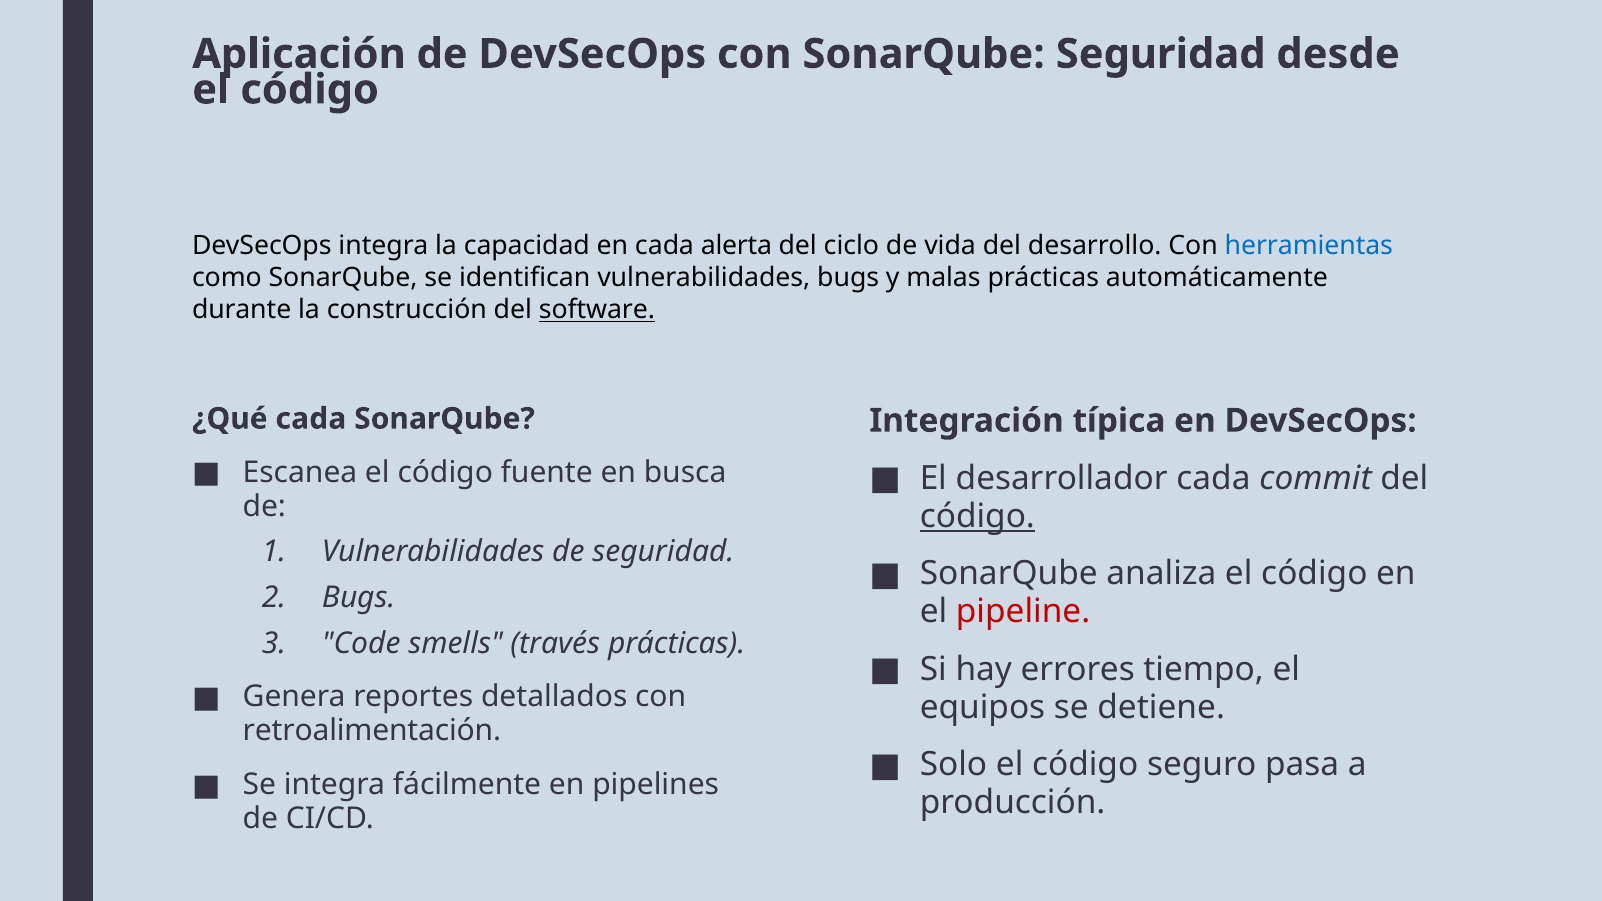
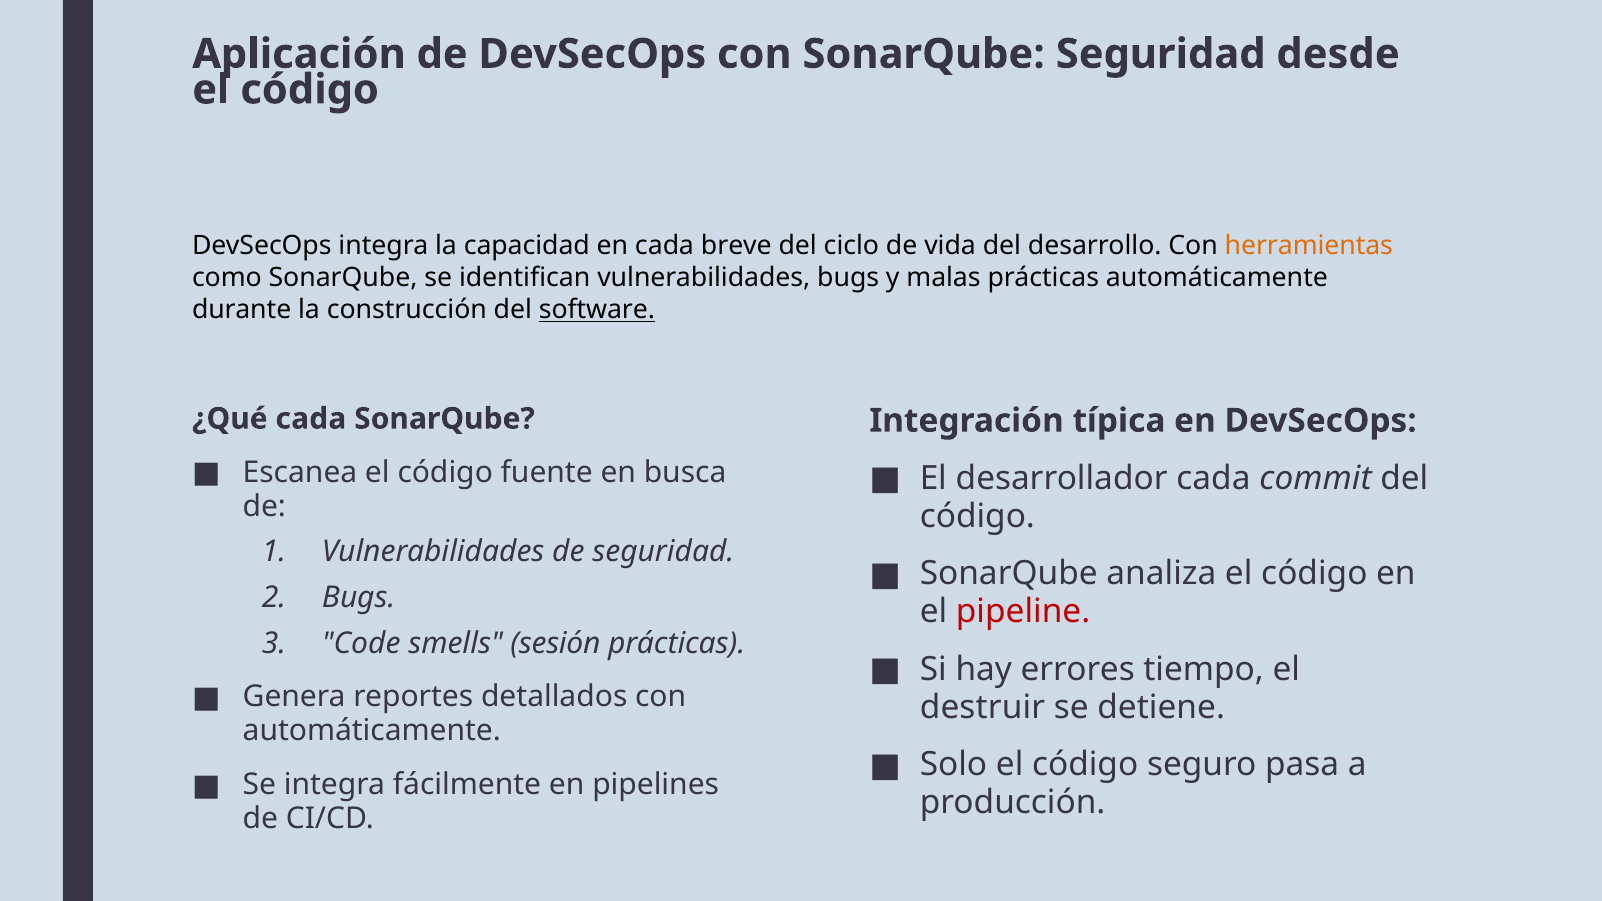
alerta: alerta -> breve
herramientas colour: blue -> orange
código at (977, 516) underline: present -> none
través: través -> sesión
equipos: equipos -> destruir
retroalimentación at (372, 731): retroalimentación -> automáticamente
